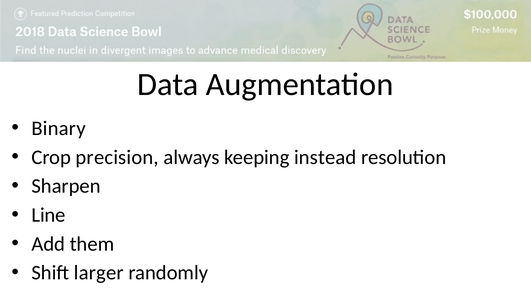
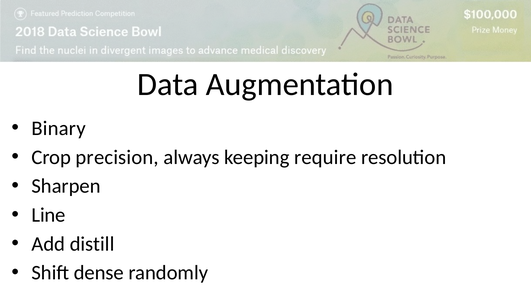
instead: instead -> require
them: them -> distill
larger: larger -> dense
